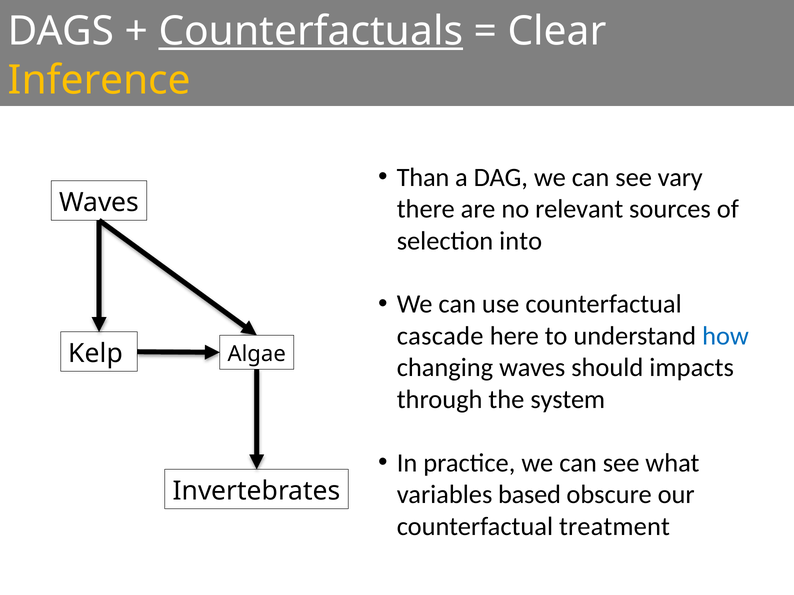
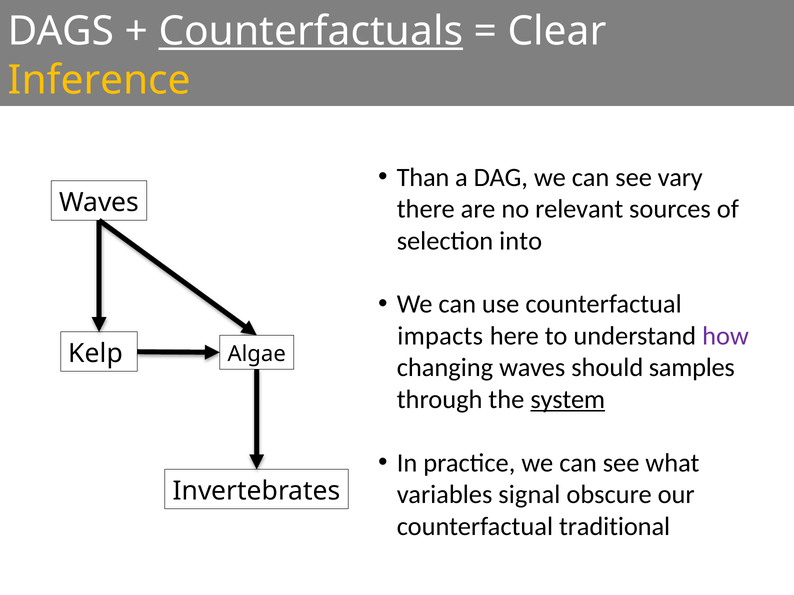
cascade: cascade -> impacts
how colour: blue -> purple
impacts: impacts -> samples
system underline: none -> present
based: based -> signal
treatment: treatment -> traditional
